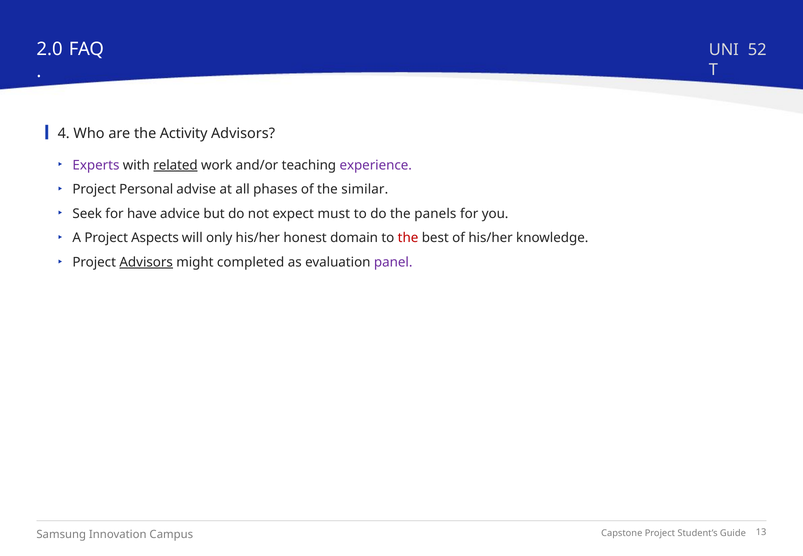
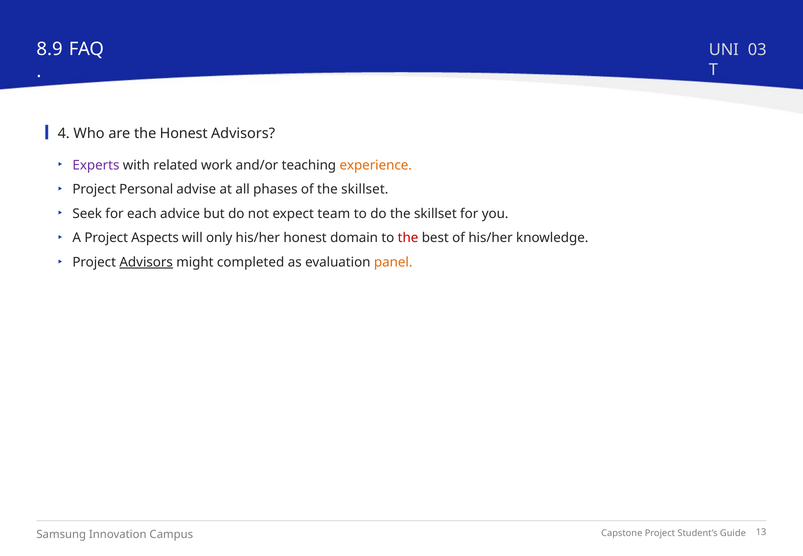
2.0: 2.0 -> 8.9
52: 52 -> 03
the Activity: Activity -> Honest
related underline: present -> none
experience colour: purple -> orange
of the similar: similar -> skillset
have: have -> each
must: must -> team
do the panels: panels -> skillset
panel colour: purple -> orange
